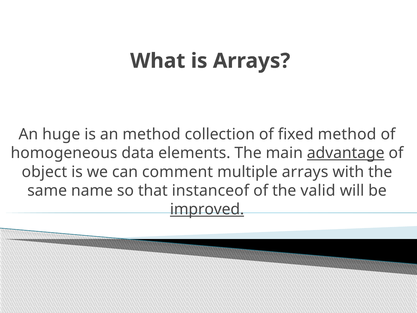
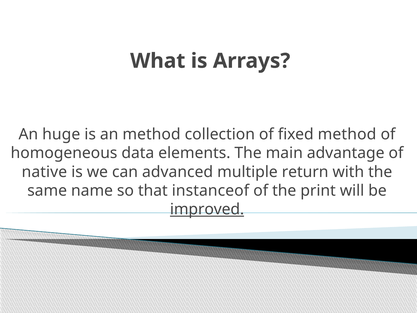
advantage underline: present -> none
object: object -> native
comment: comment -> advanced
multiple arrays: arrays -> return
valid: valid -> print
